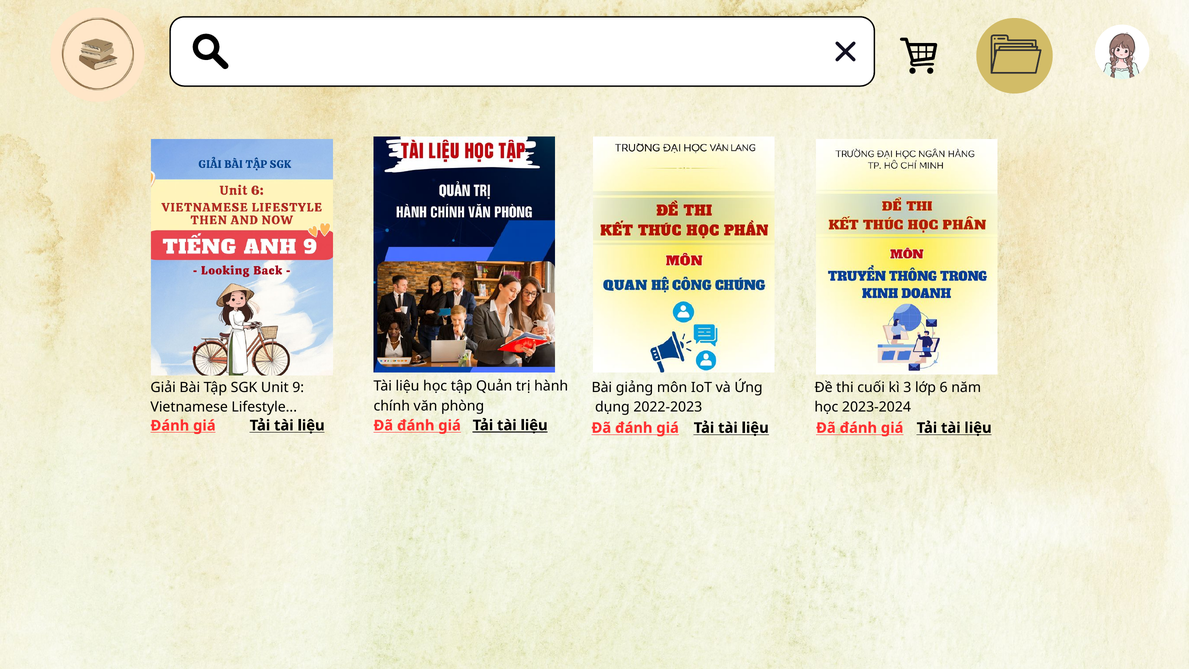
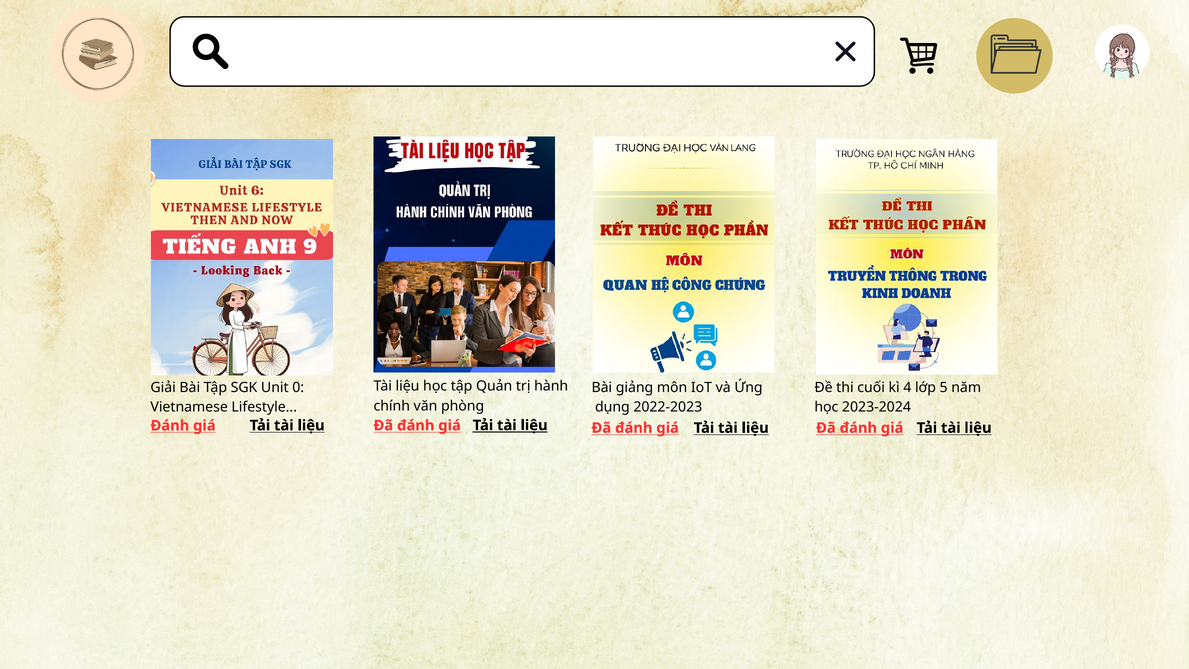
9: 9 -> 0
3: 3 -> 4
6: 6 -> 5
